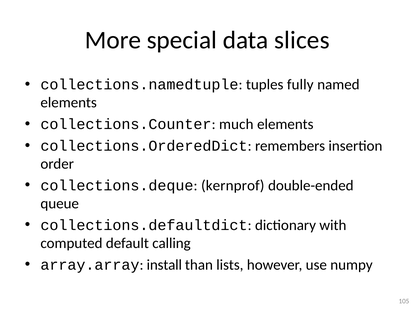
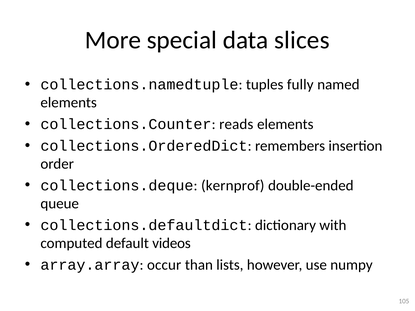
much: much -> reads
calling: calling -> videos
install: install -> occur
